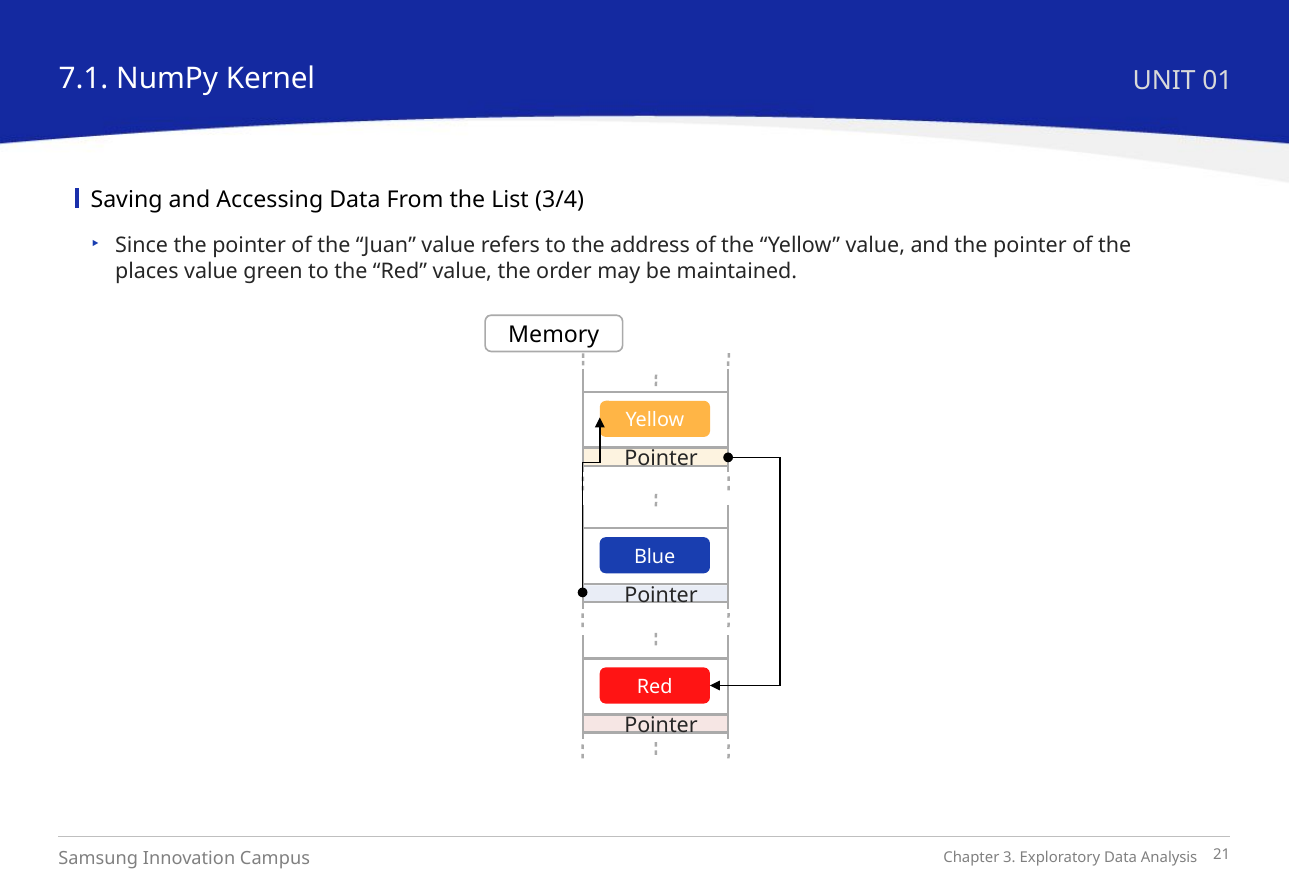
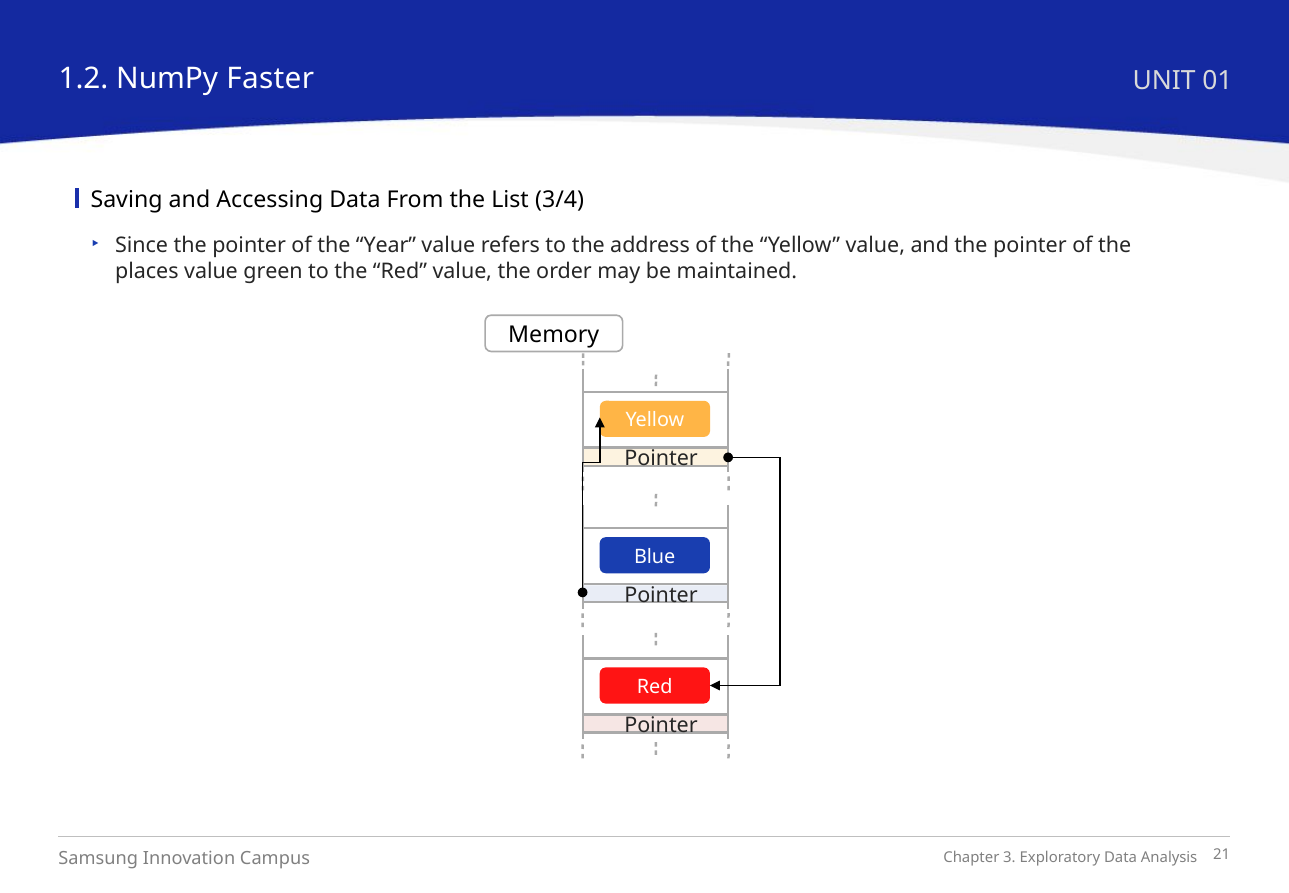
7.1: 7.1 -> 1.2
Kernel: Kernel -> Faster
Juan: Juan -> Year
